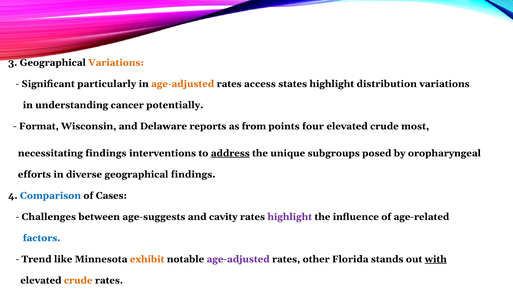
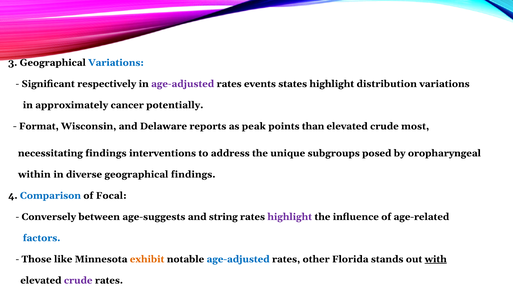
Variations at (116, 63) colour: orange -> blue
particularly: particularly -> respectively
age-adjusted at (183, 84) colour: orange -> purple
access: access -> events
understanding: understanding -> approximately
from: from -> peak
four: four -> than
address underline: present -> none
efforts: efforts -> within
Cases: Cases -> Focal
Challenges: Challenges -> Conversely
cavity: cavity -> string
Trend: Trend -> Those
age-adjusted at (238, 259) colour: purple -> blue
crude at (78, 280) colour: orange -> purple
